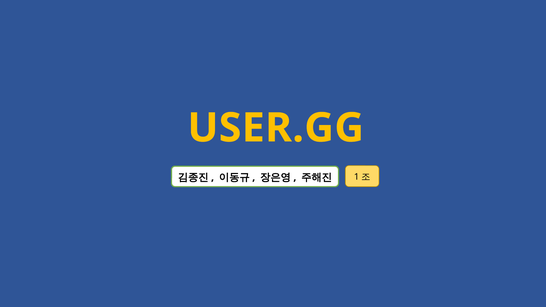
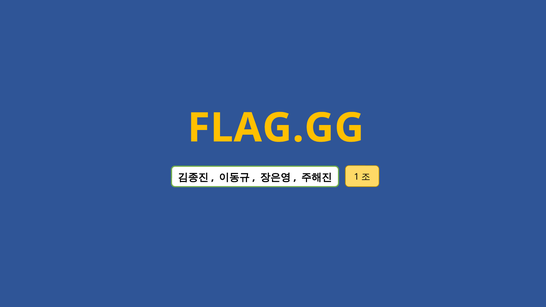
USER.GG: USER.GG -> FLAG.GG
